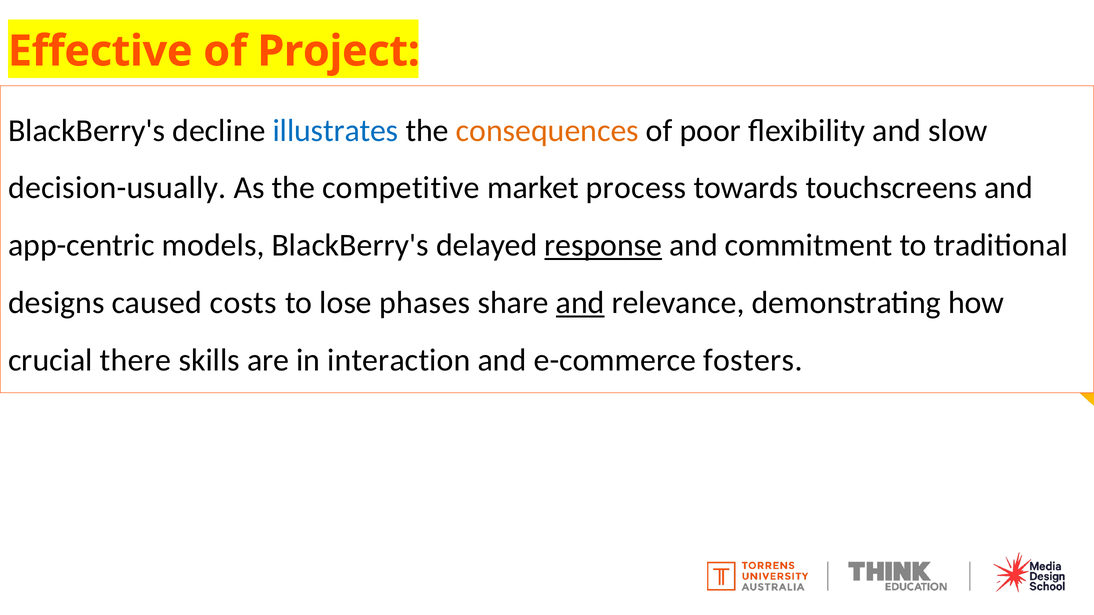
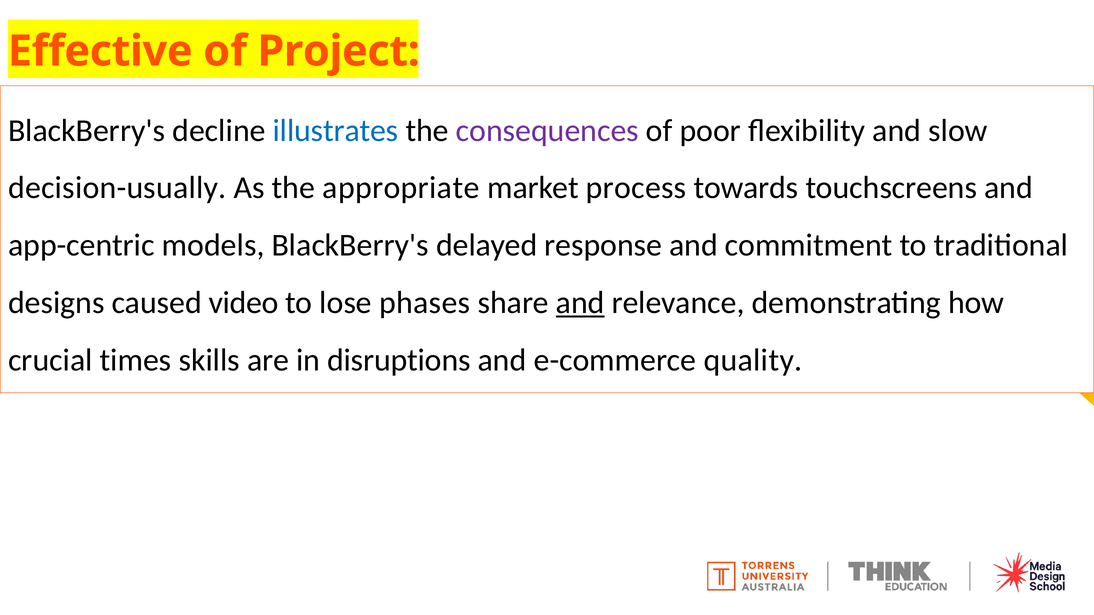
consequences colour: orange -> purple
competitive: competitive -> appropriate
response underline: present -> none
costs: costs -> video
there: there -> times
interaction: interaction -> disruptions
fosters: fosters -> quality
